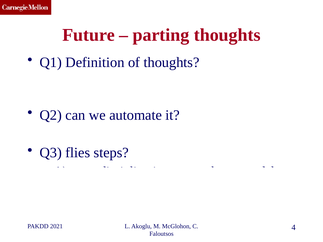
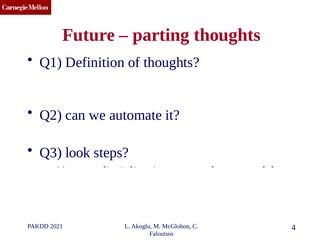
Q3 flies: flies -> look
